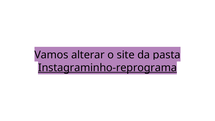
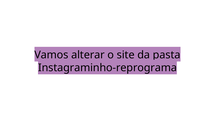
Instagraminho-reprograma underline: present -> none
